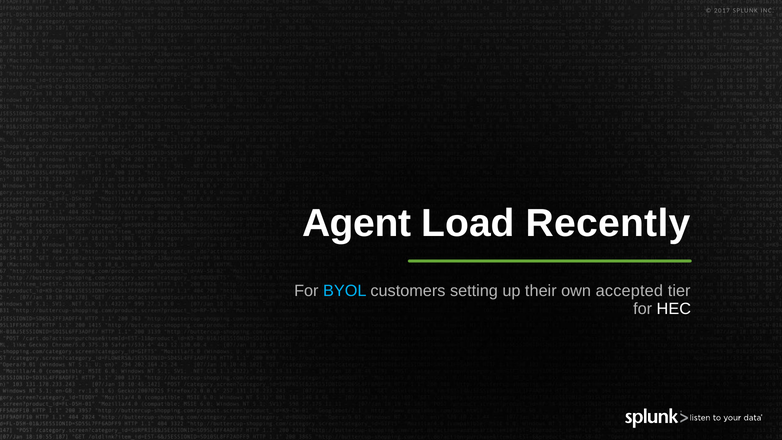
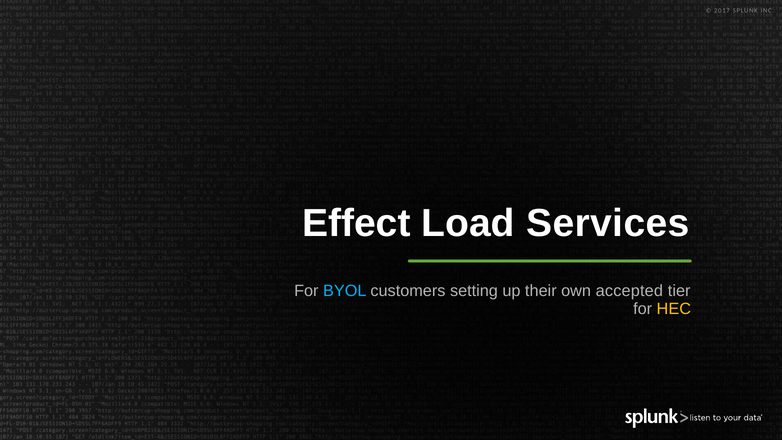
Agent: Agent -> Effect
Recently: Recently -> Services
HEC colour: white -> yellow
